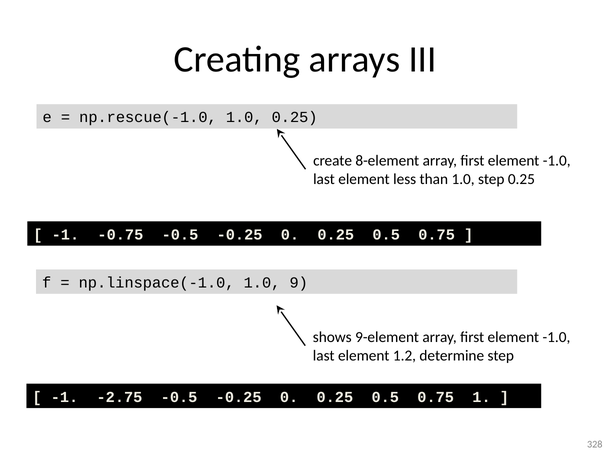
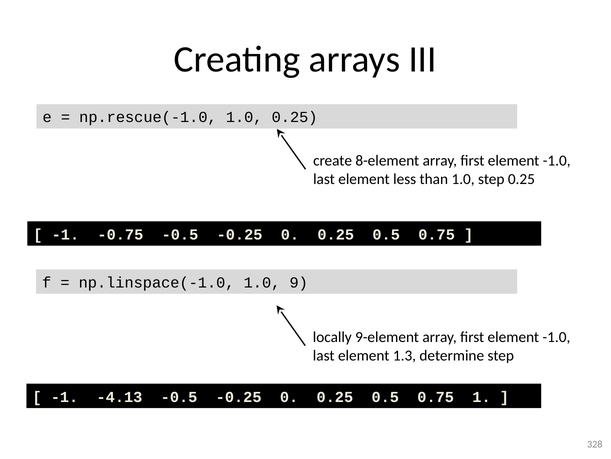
shows: shows -> locally
1.2: 1.2 -> 1.3
-2.75: -2.75 -> -4.13
